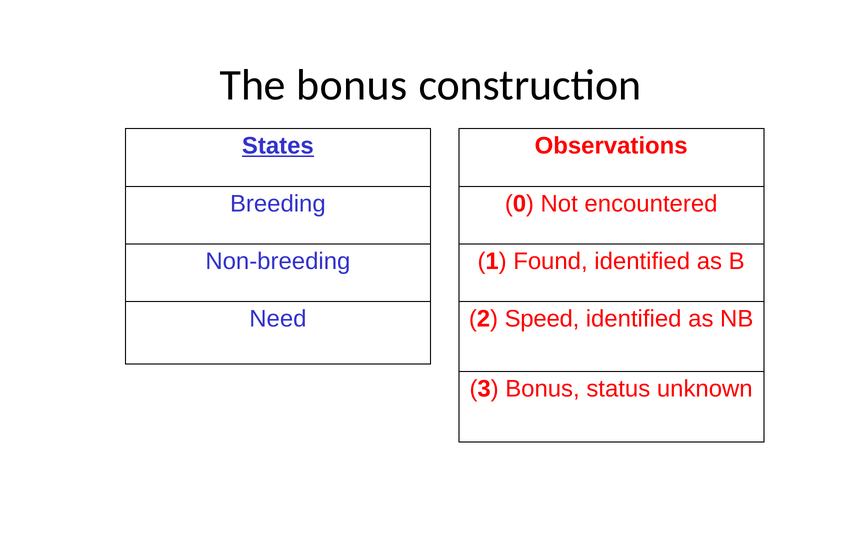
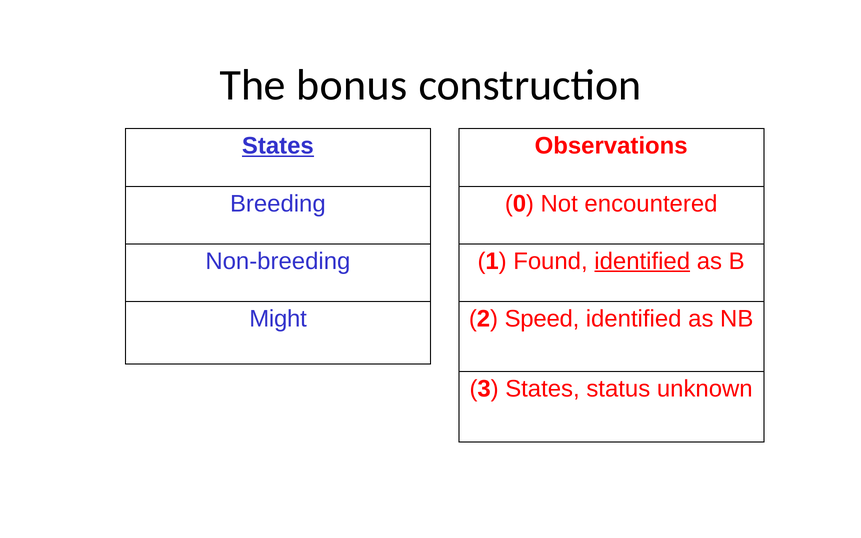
identified at (642, 261) underline: none -> present
Need: Need -> Might
3 Bonus: Bonus -> States
